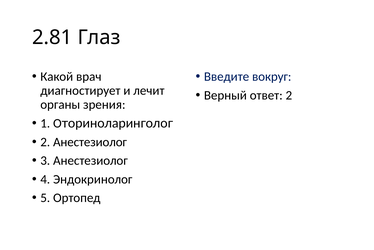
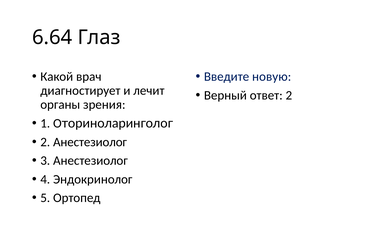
2.81: 2.81 -> 6.64
вокруг: вокруг -> новую
